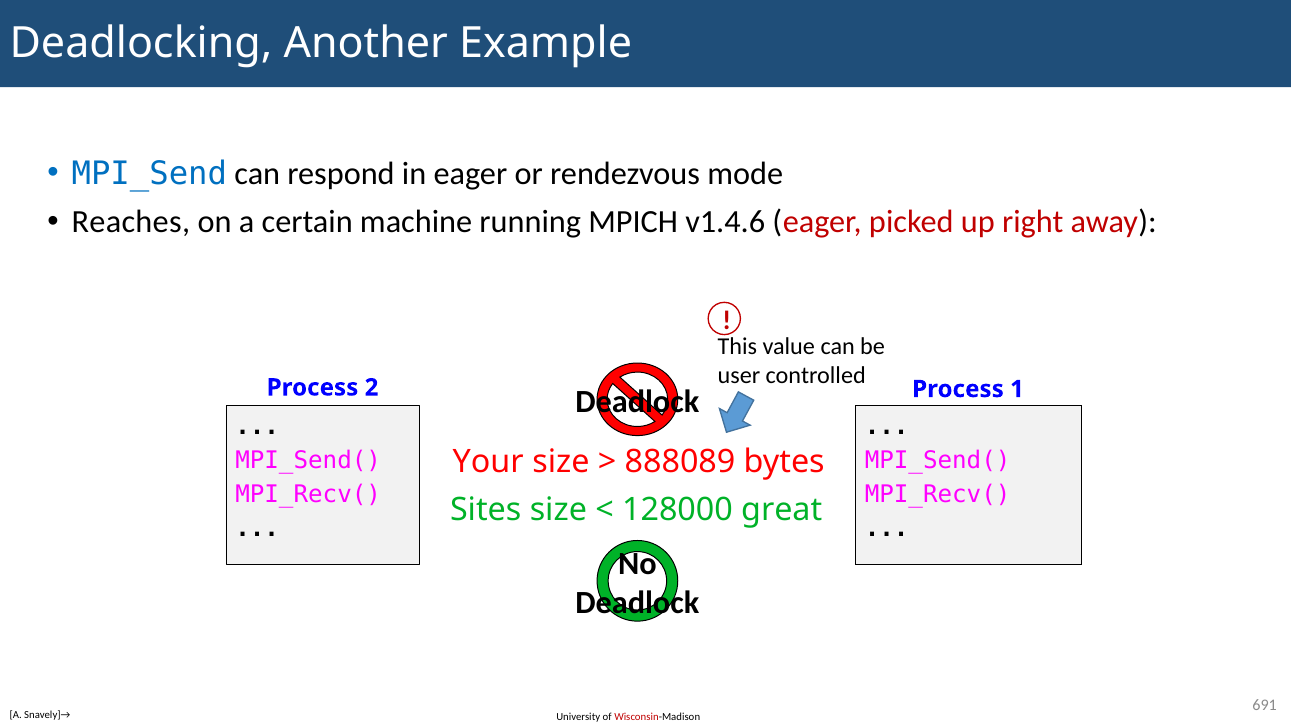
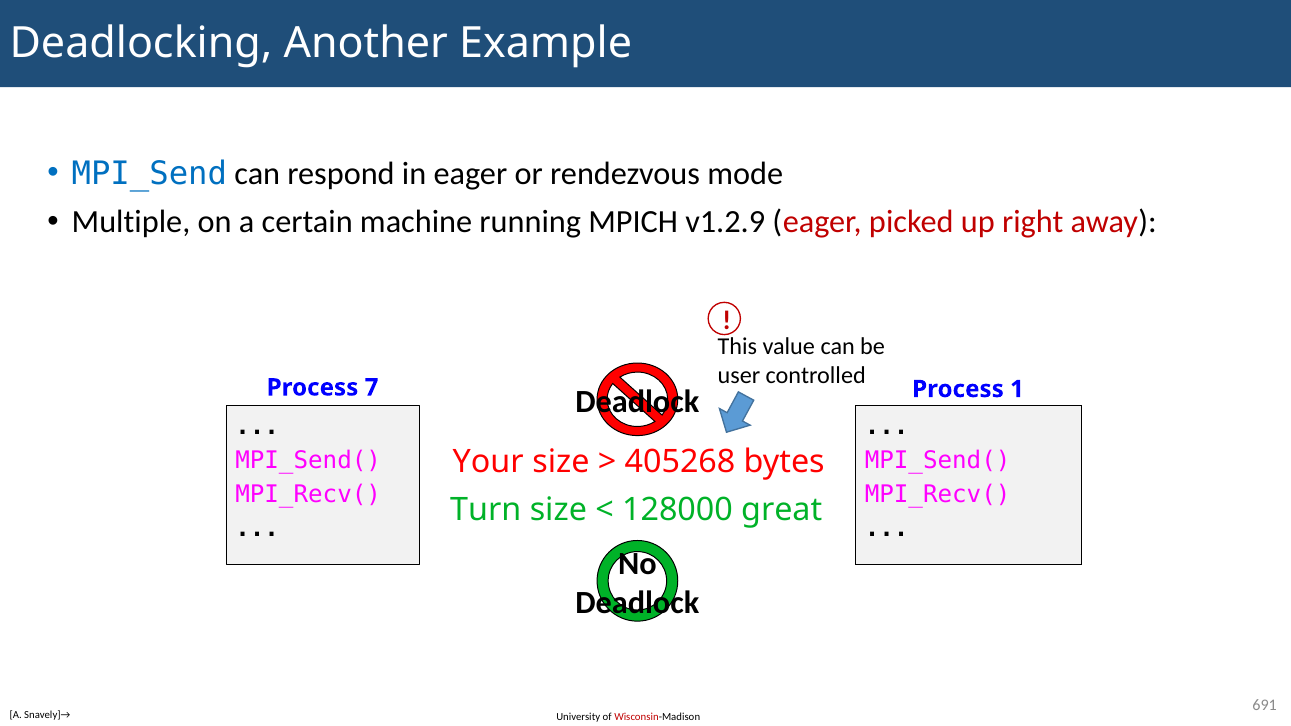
Reaches: Reaches -> Multiple
v1.4.6: v1.4.6 -> v1.2.9
2: 2 -> 7
888089: 888089 -> 405268
Sites: Sites -> Turn
